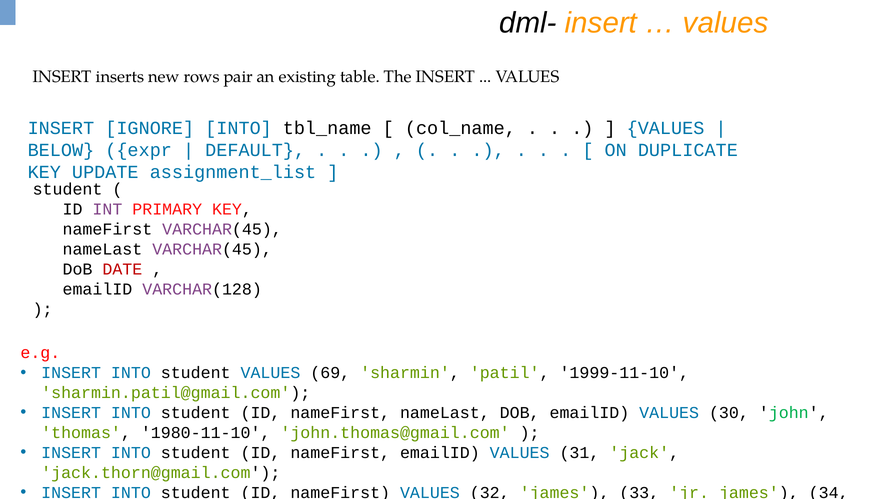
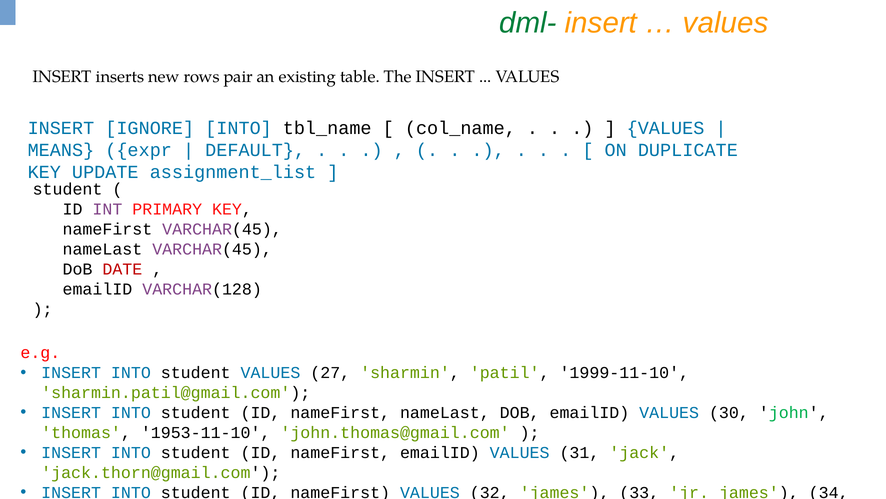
dml- colour: black -> green
BELOW: BELOW -> MEANS
69: 69 -> 27
1980-11-10: 1980-11-10 -> 1953-11-10
